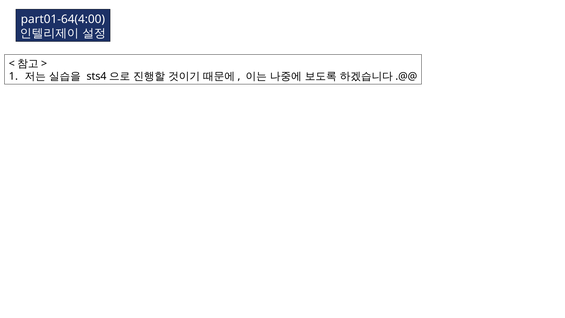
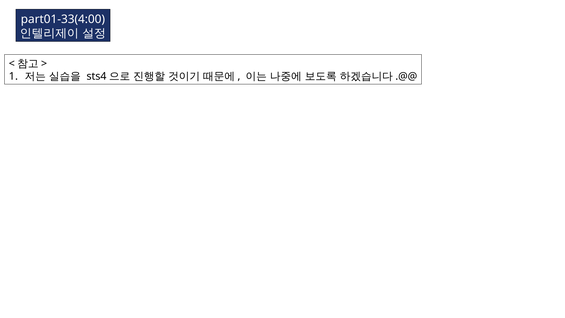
part01-64(4:00: part01-64(4:00 -> part01-33(4:00
